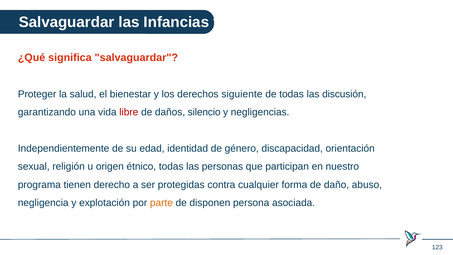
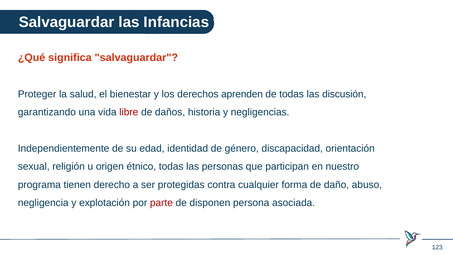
siguiente: siguiente -> aprenden
silencio: silencio -> historia
parte colour: orange -> red
